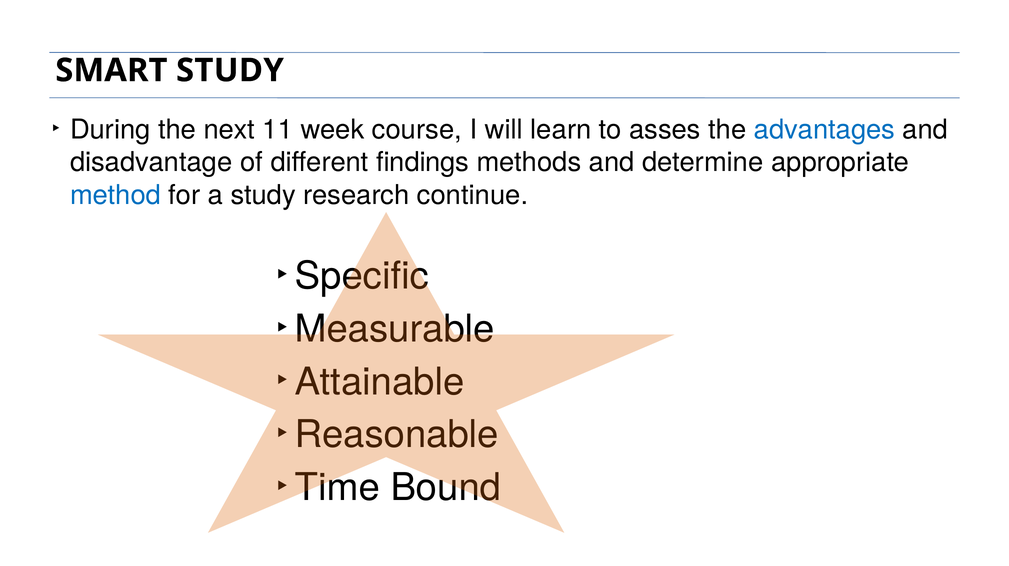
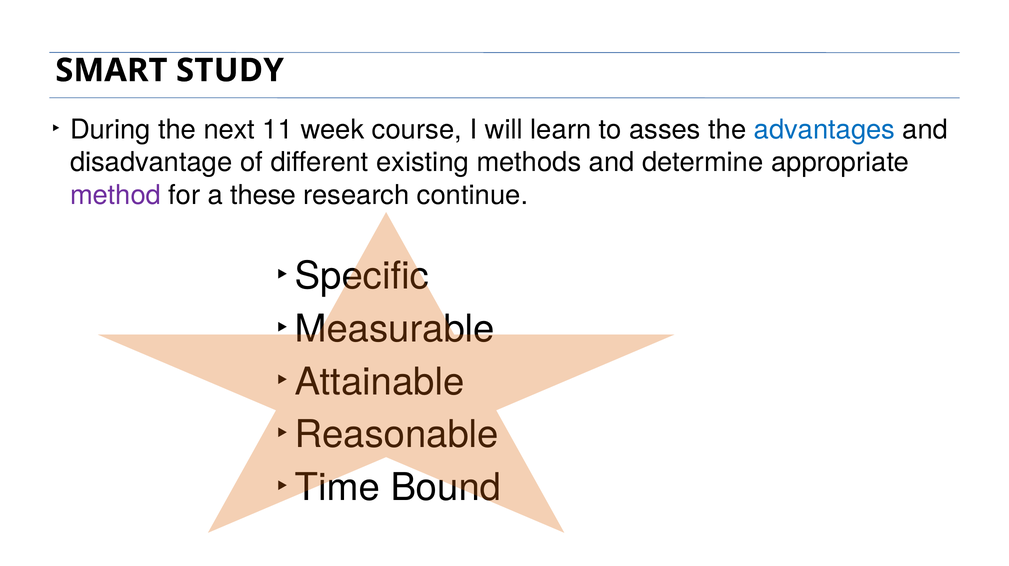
findings: findings -> existing
method colour: blue -> purple
a study: study -> these
